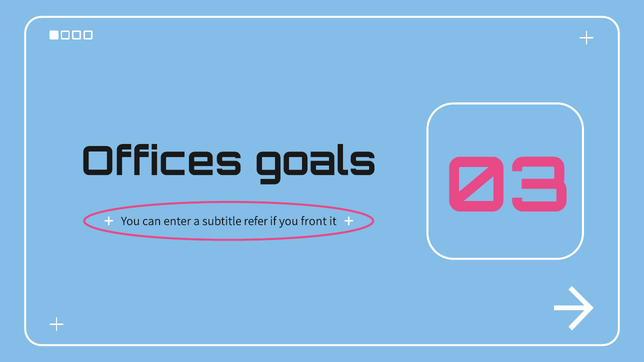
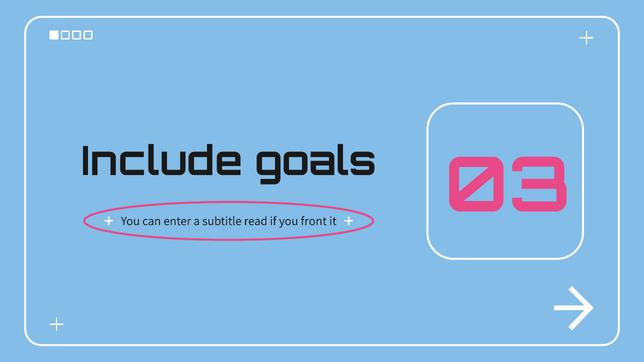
Offices: Offices -> Include
refer: refer -> read
